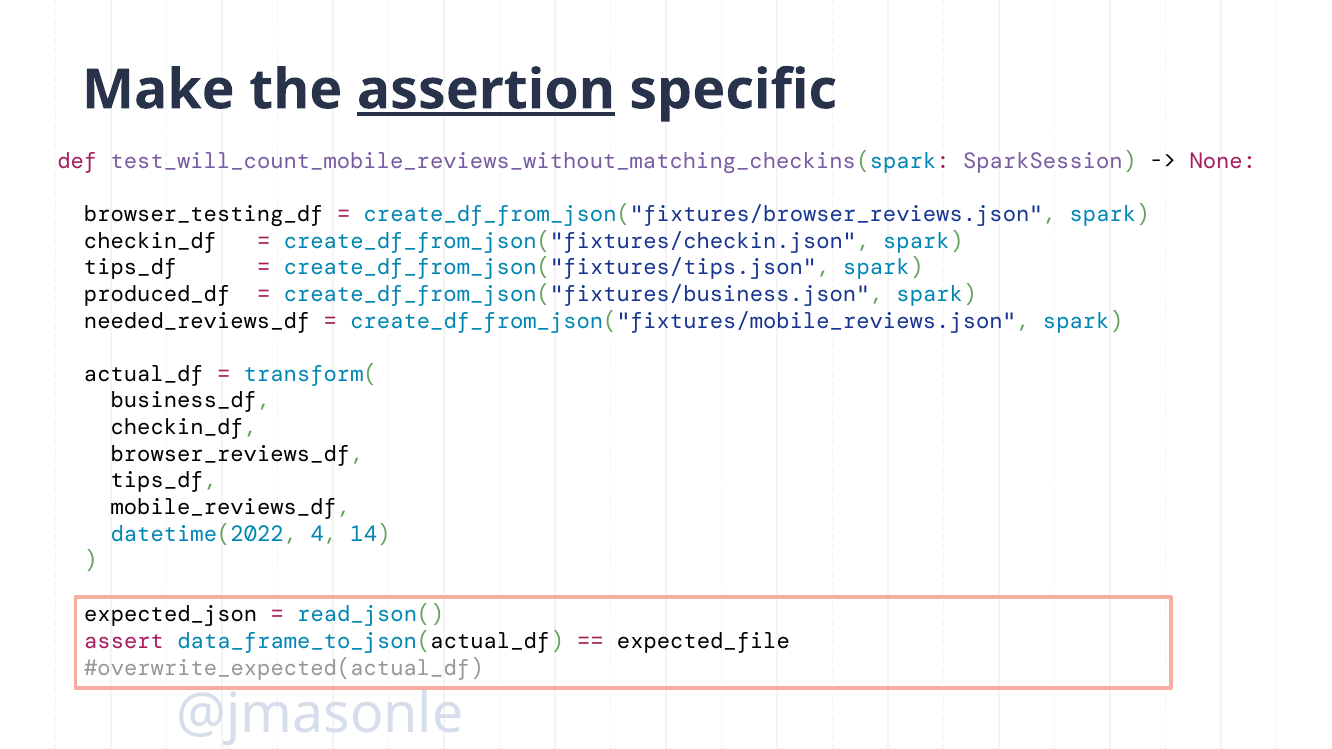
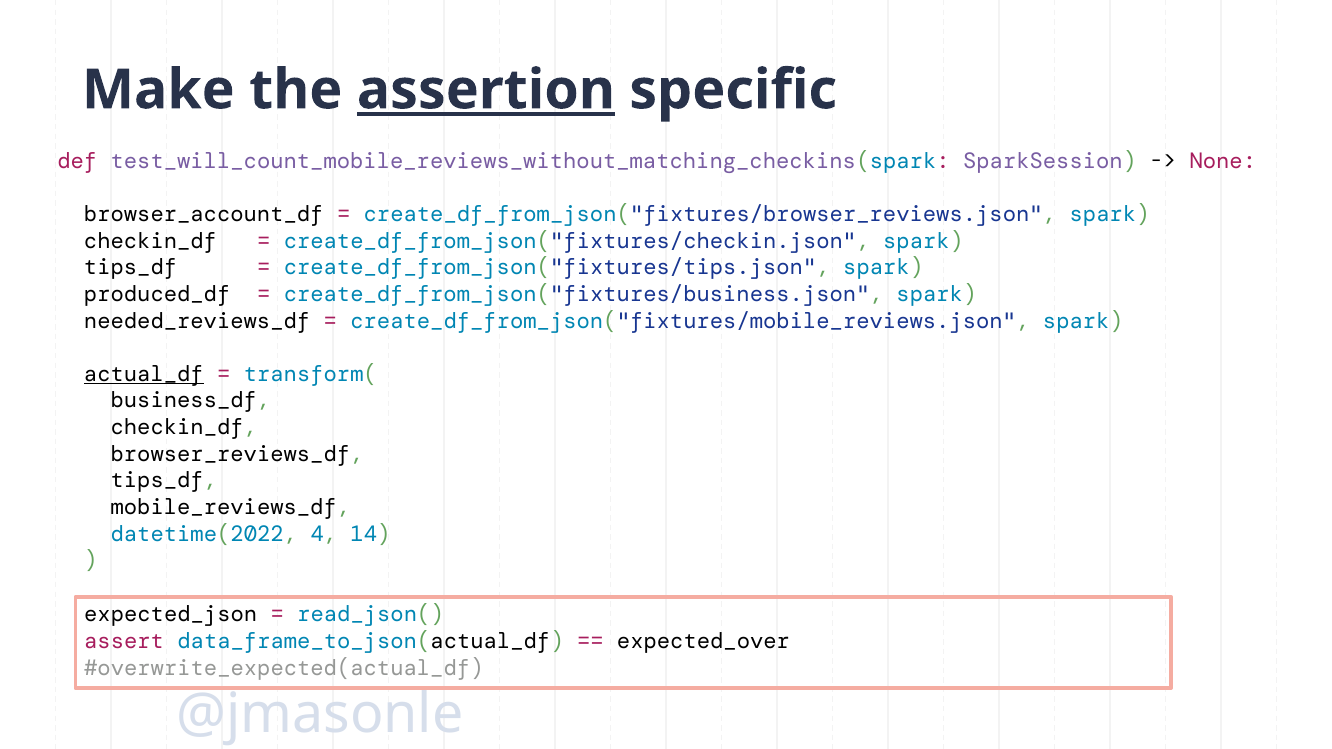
browser_testing_df: browser_testing_df -> browser_account_df
actual_df underline: none -> present
expected_file: expected_file -> expected_over
